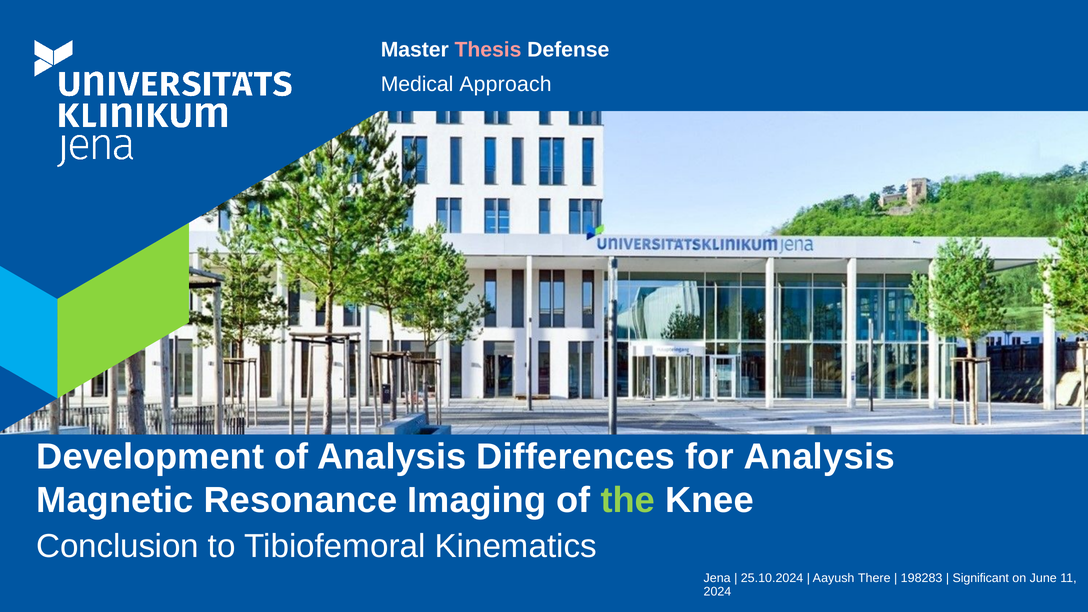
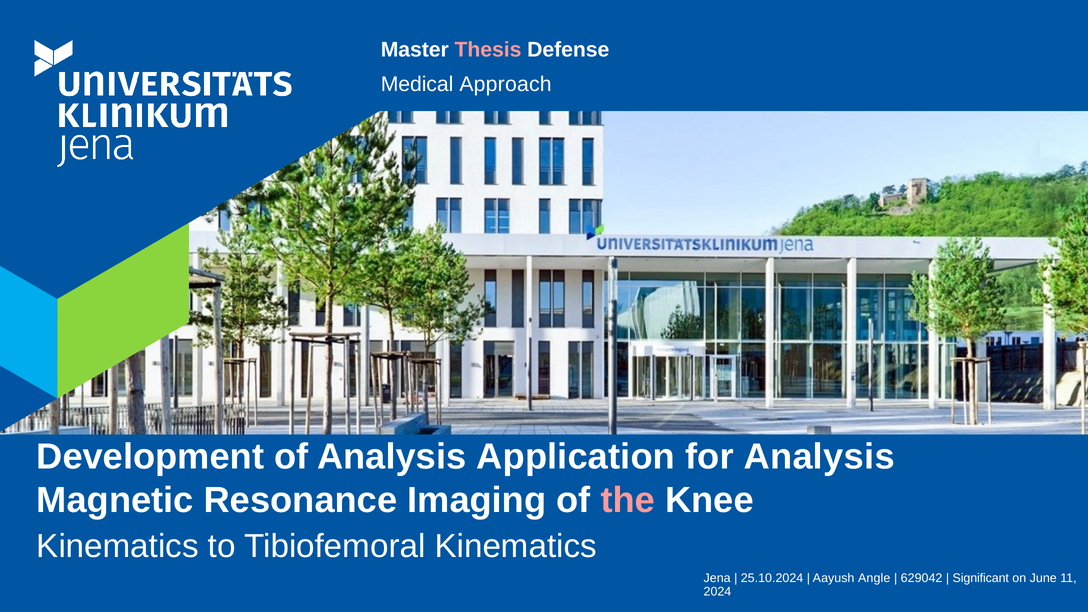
Differences: Differences -> Application
the colour: light green -> pink
Conclusion at (118, 546): Conclusion -> Kinematics
There: There -> Angle
198283: 198283 -> 629042
